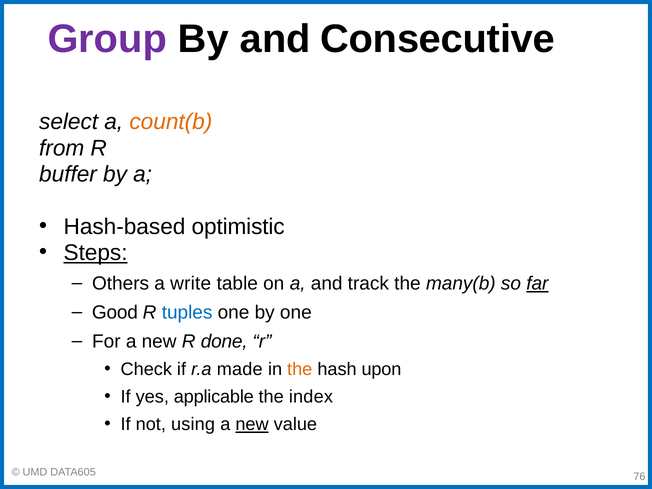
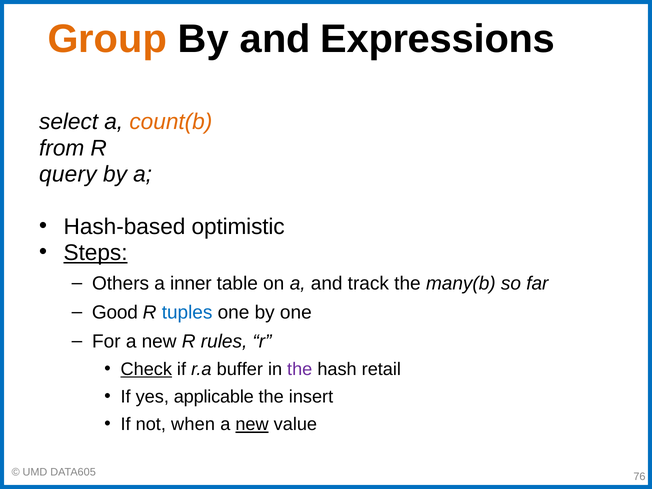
Group colour: purple -> orange
Consecutive: Consecutive -> Expressions
buffer: buffer -> query
write: write -> inner
far underline: present -> none
done: done -> rules
Check underline: none -> present
made: made -> buffer
the at (300, 369) colour: orange -> purple
upon: upon -> retail
index: index -> insert
using: using -> when
